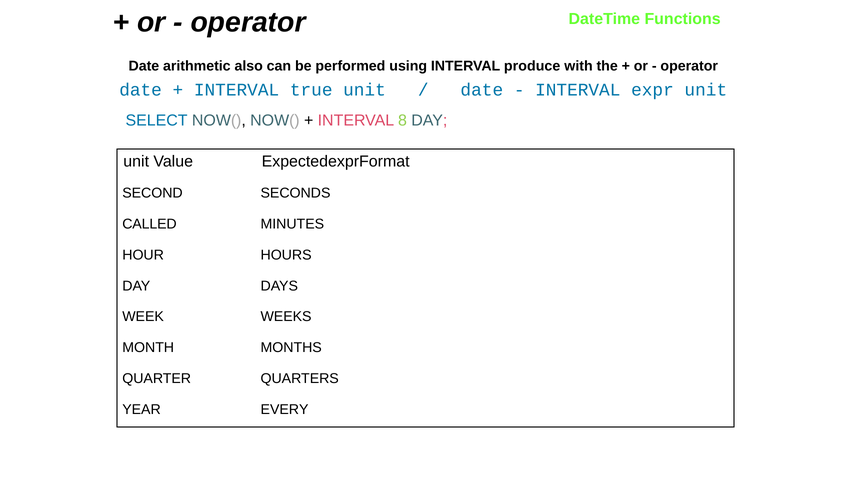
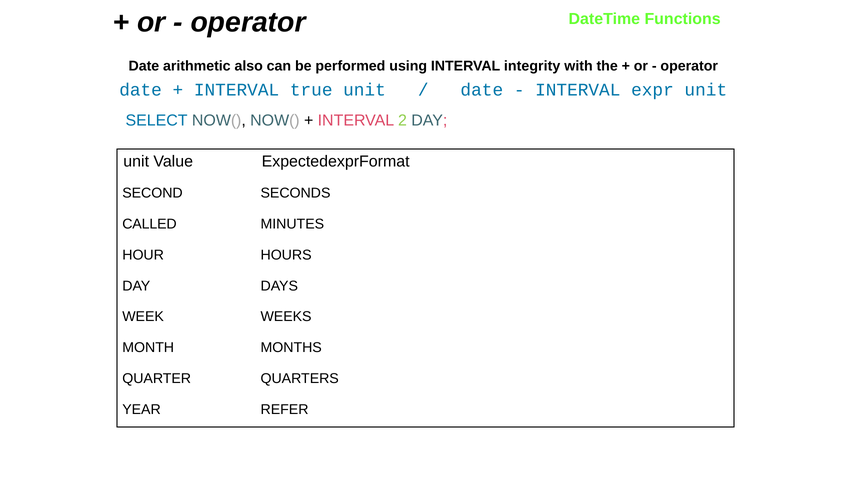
produce: produce -> integrity
8: 8 -> 2
EVERY: EVERY -> REFER
